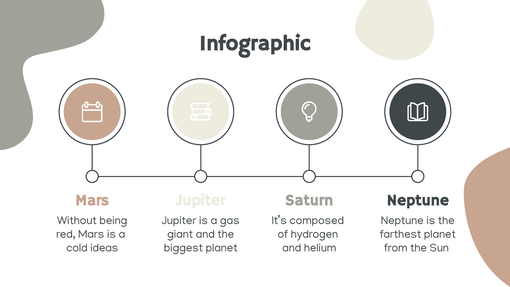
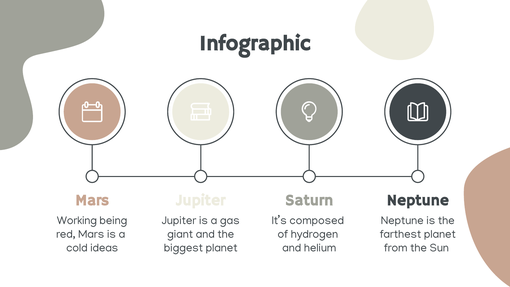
Without: Without -> Working
